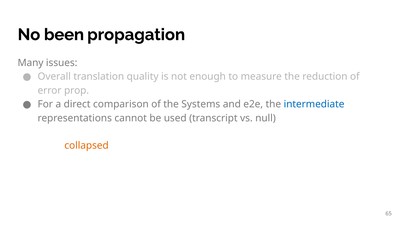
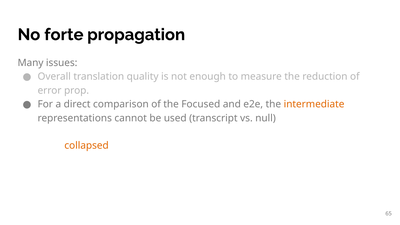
been: been -> forte
Systems: Systems -> Focused
intermediate at (314, 104) colour: blue -> orange
